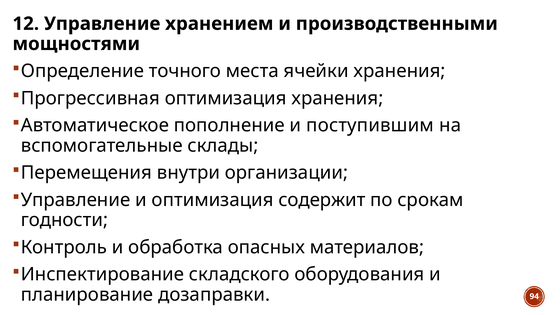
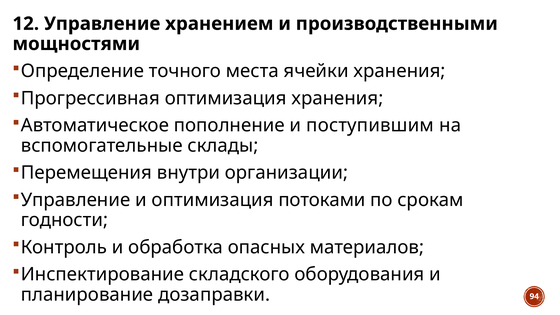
содержит: содержит -> потоками
